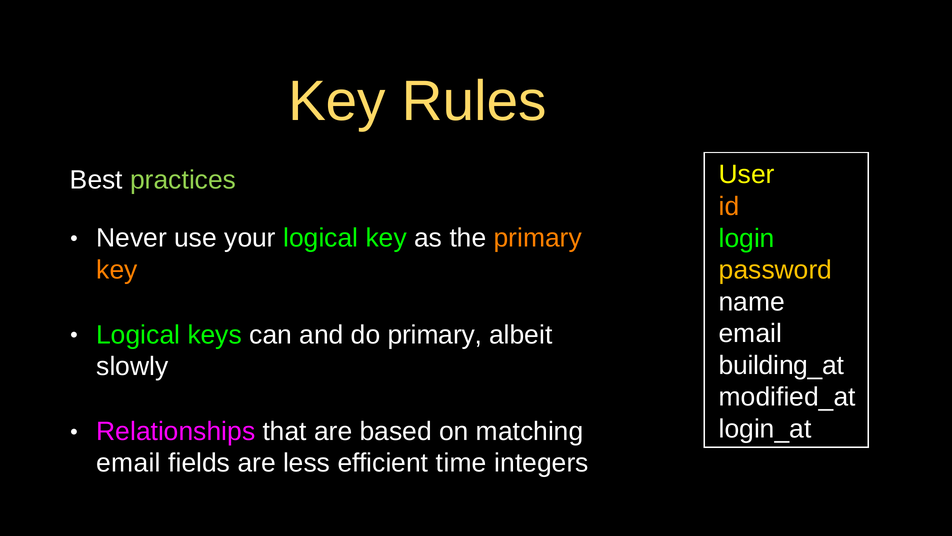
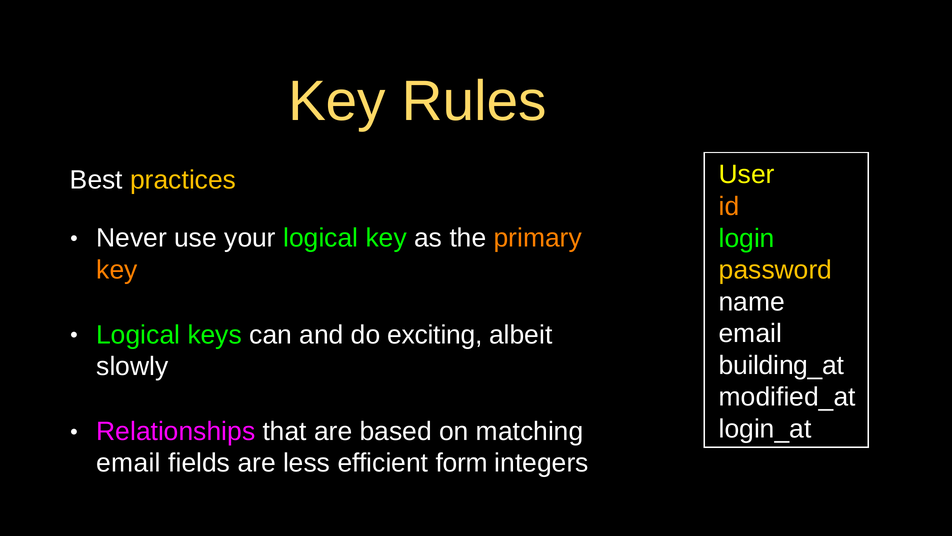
practices colour: light green -> yellow
do primary: primary -> exciting
time: time -> form
